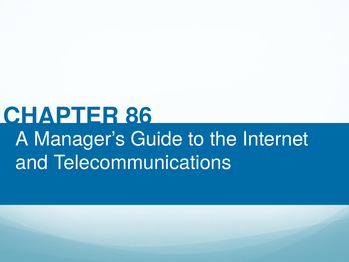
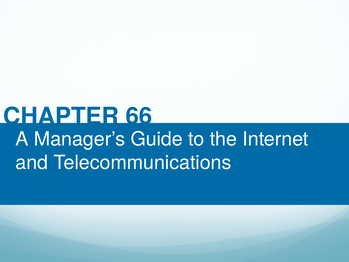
86: 86 -> 66
